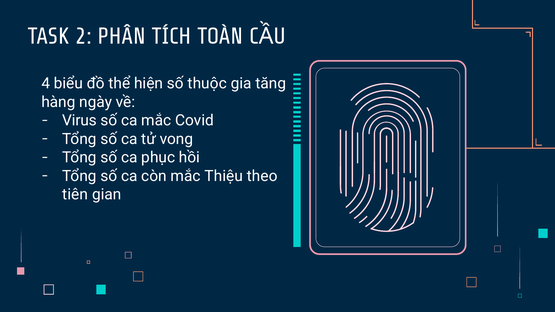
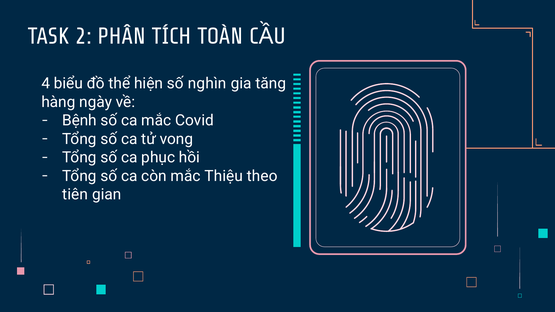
thuộc: thuộc -> nghìn
Virus: Virus -> Bệnh
